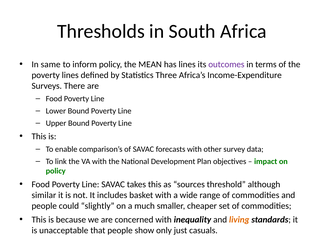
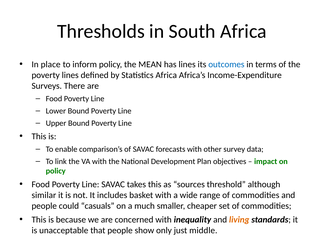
same: same -> place
outcomes colour: purple -> blue
Statistics Three: Three -> Africa
slightly: slightly -> casuals
casuals: casuals -> middle
